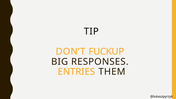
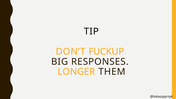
ENTRIES: ENTRIES -> LONGER
